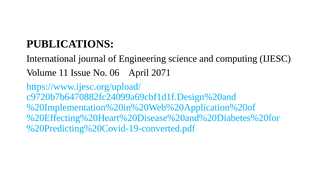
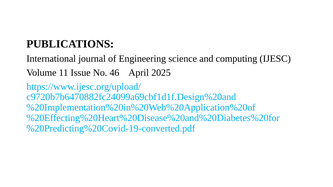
06: 06 -> 46
2071: 2071 -> 2025
